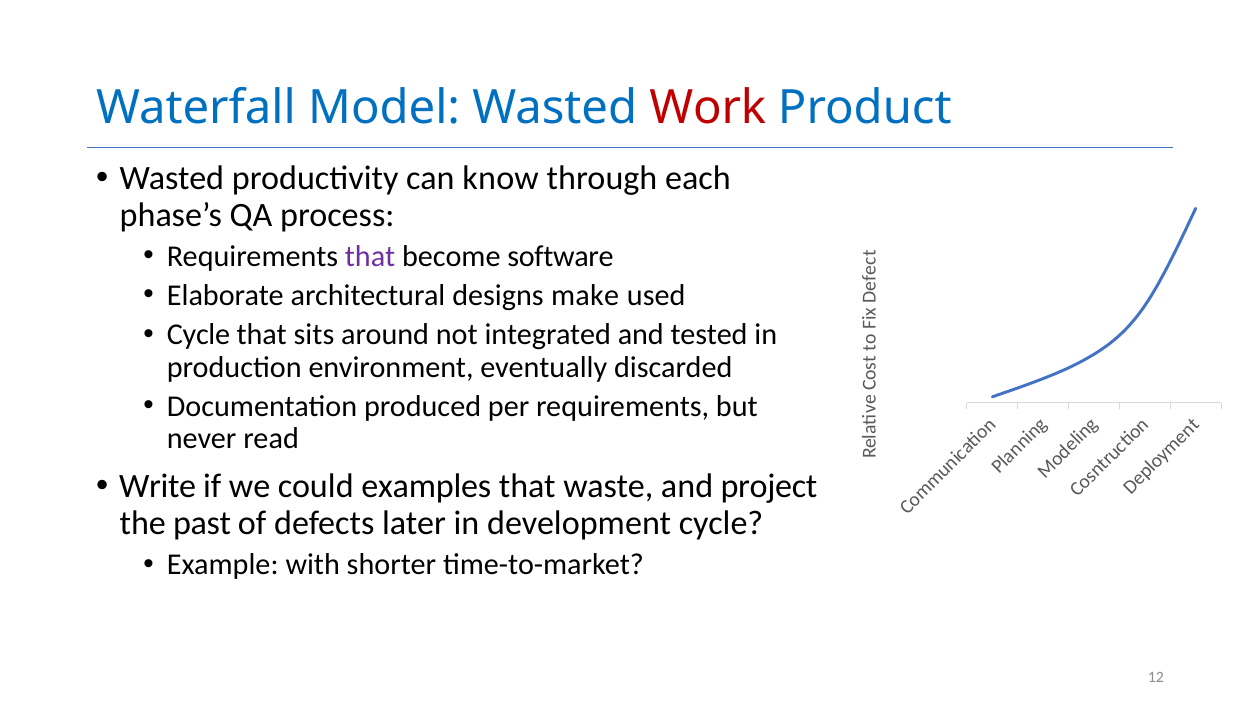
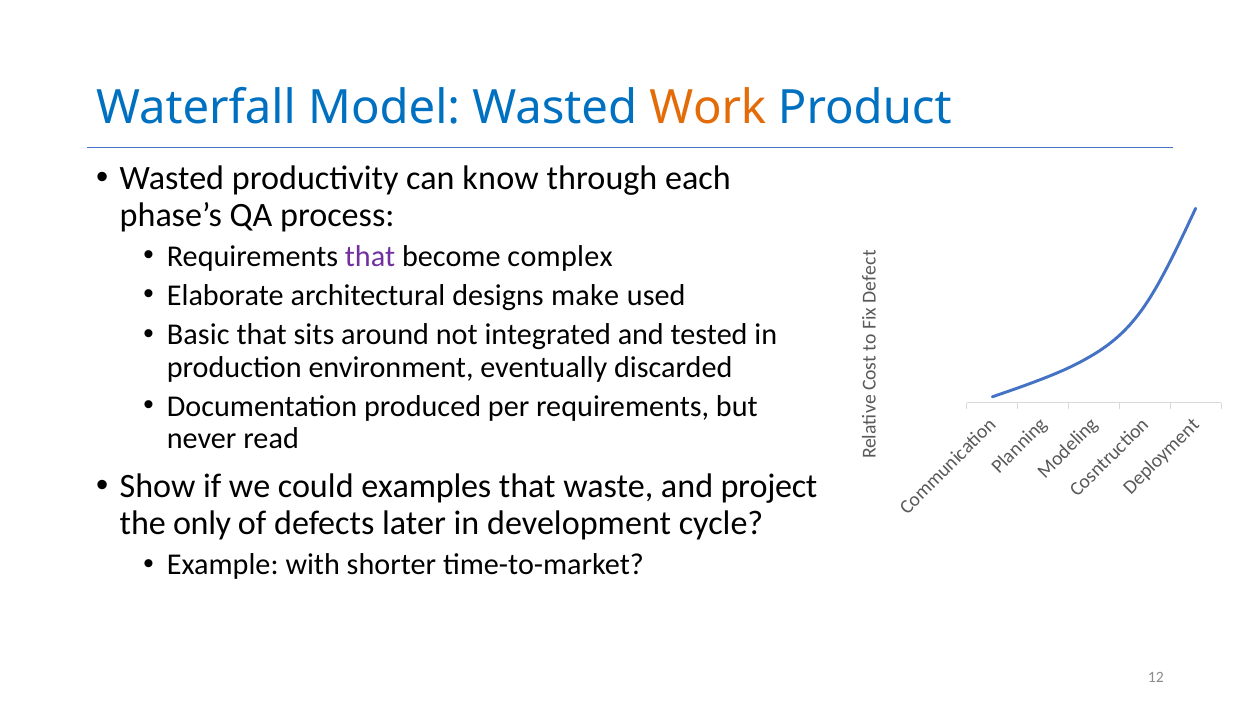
Work colour: red -> orange
software: software -> complex
Cycle at (198, 334): Cycle -> Basic
Write: Write -> Show
past: past -> only
